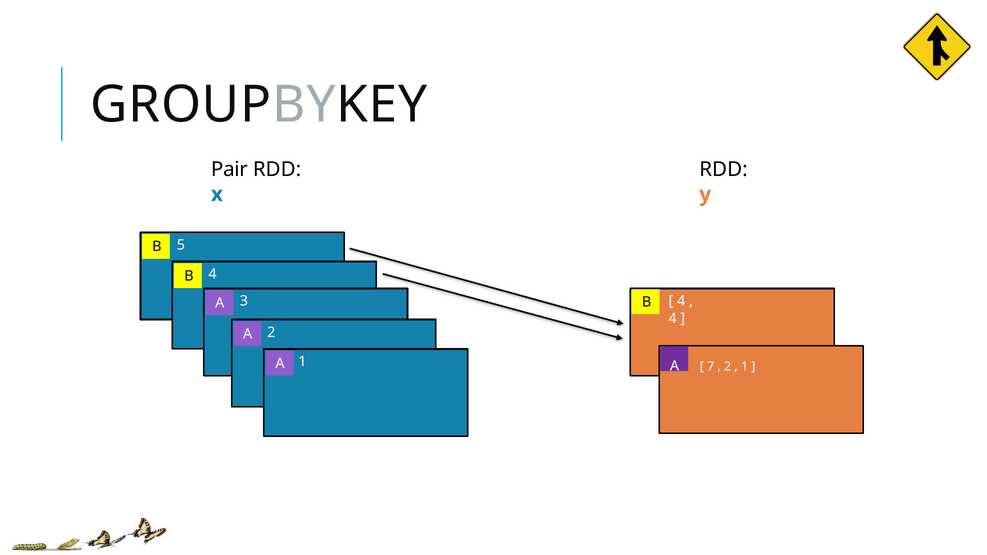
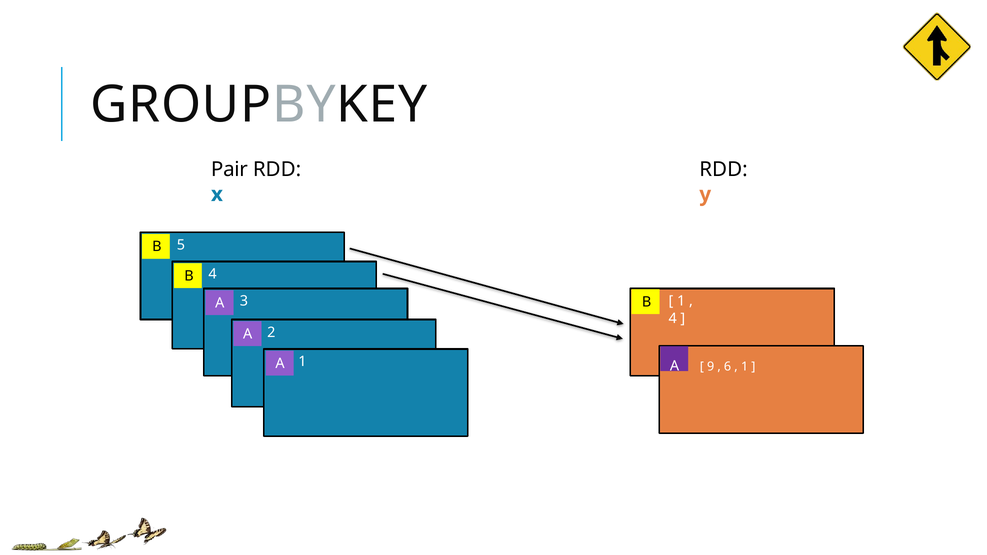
4 at (681, 301): 4 -> 1
7: 7 -> 9
2 at (728, 367): 2 -> 6
